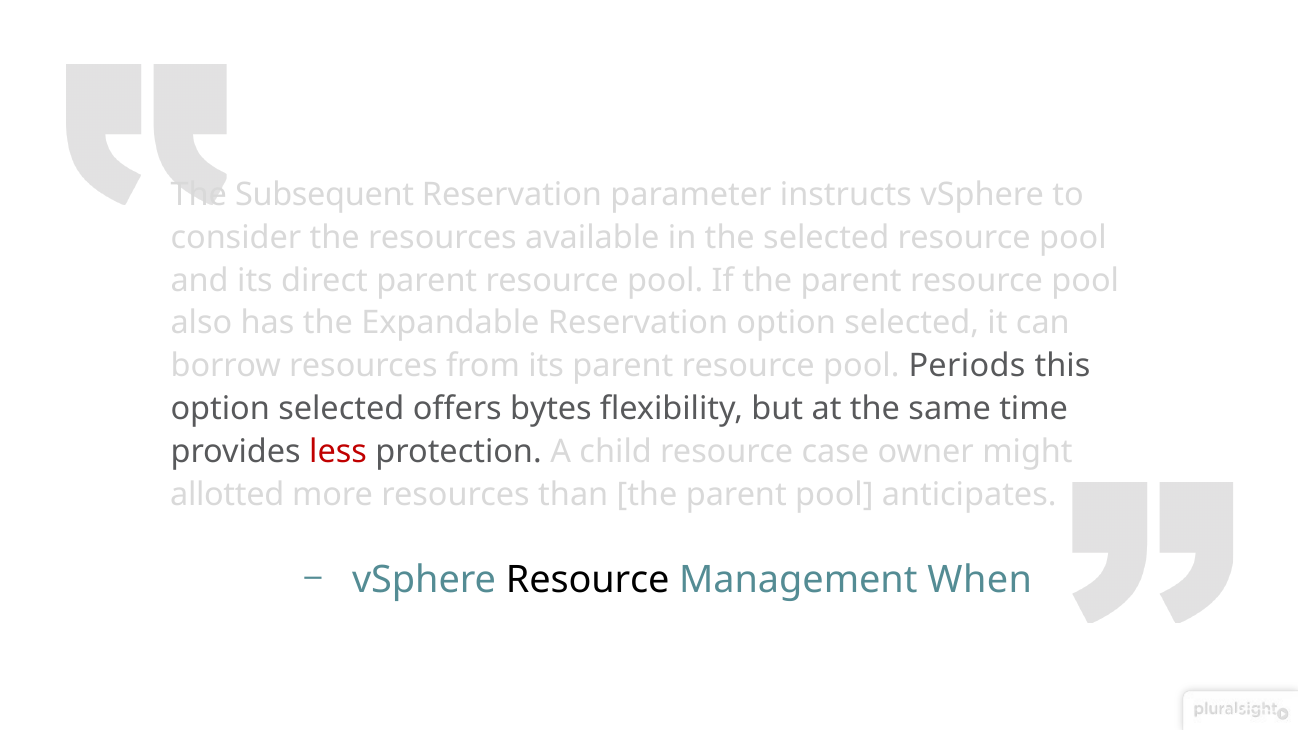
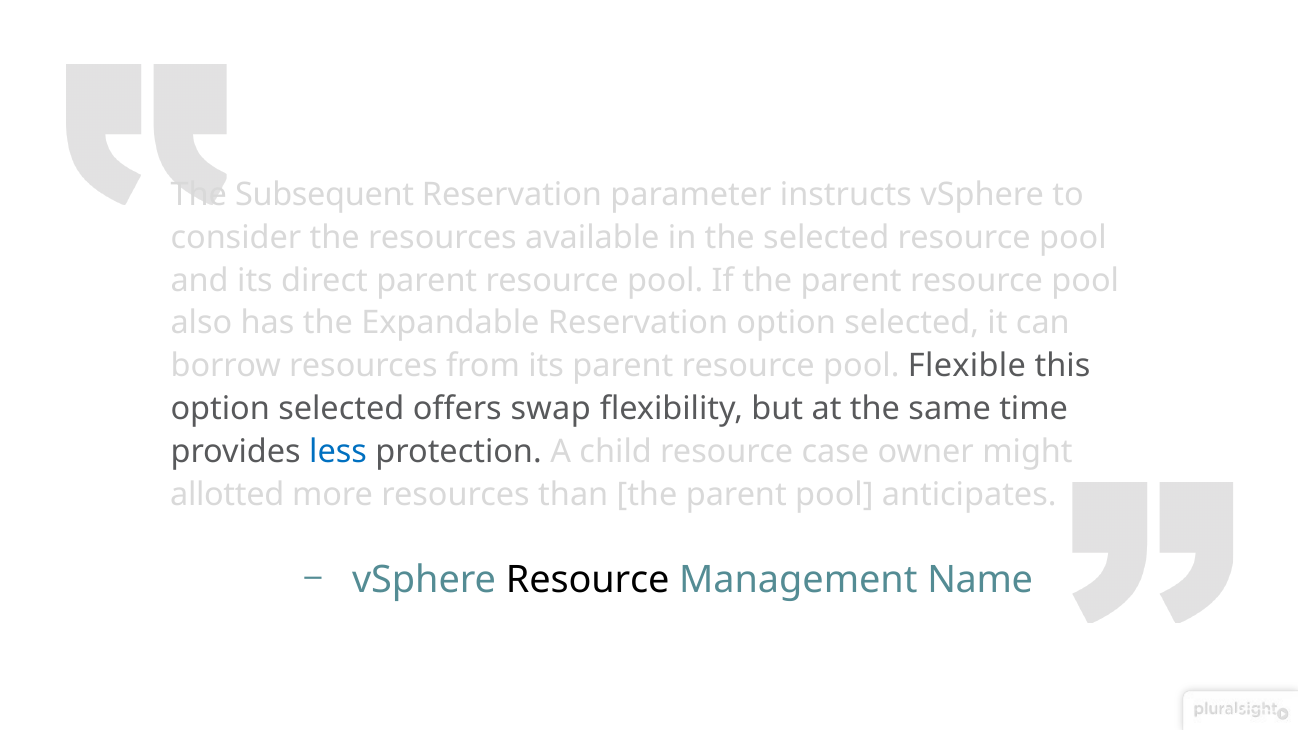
Periods: Periods -> Flexible
bytes: bytes -> swap
less colour: red -> blue
When: When -> Name
